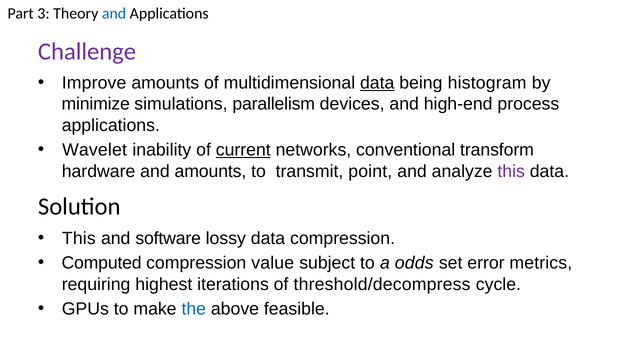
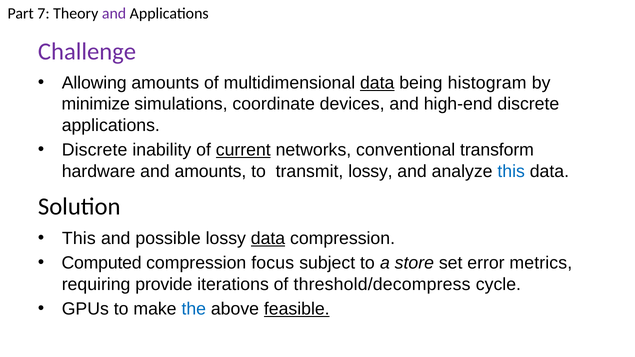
3: 3 -> 7
and at (114, 14) colour: blue -> purple
Improve: Improve -> Allowing
parallelism: parallelism -> coordinate
high-end process: process -> discrete
Wavelet at (95, 150): Wavelet -> Discrete
transmit point: point -> lossy
this at (511, 171) colour: purple -> blue
software: software -> possible
data at (268, 239) underline: none -> present
value: value -> focus
odds: odds -> store
highest: highest -> provide
feasible underline: none -> present
